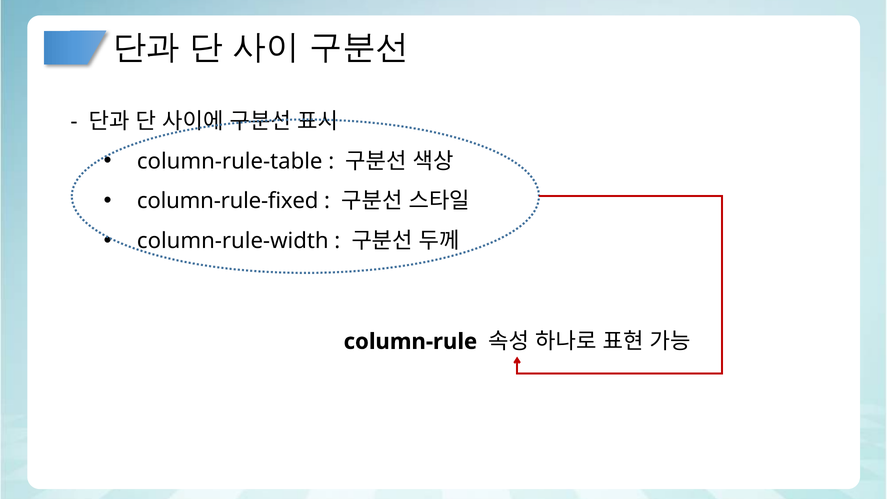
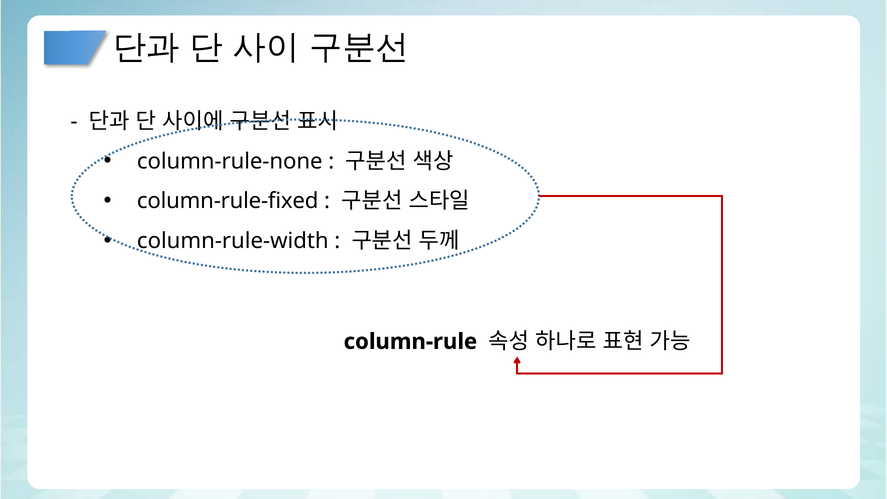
column-rule-table: column-rule-table -> column-rule-none
